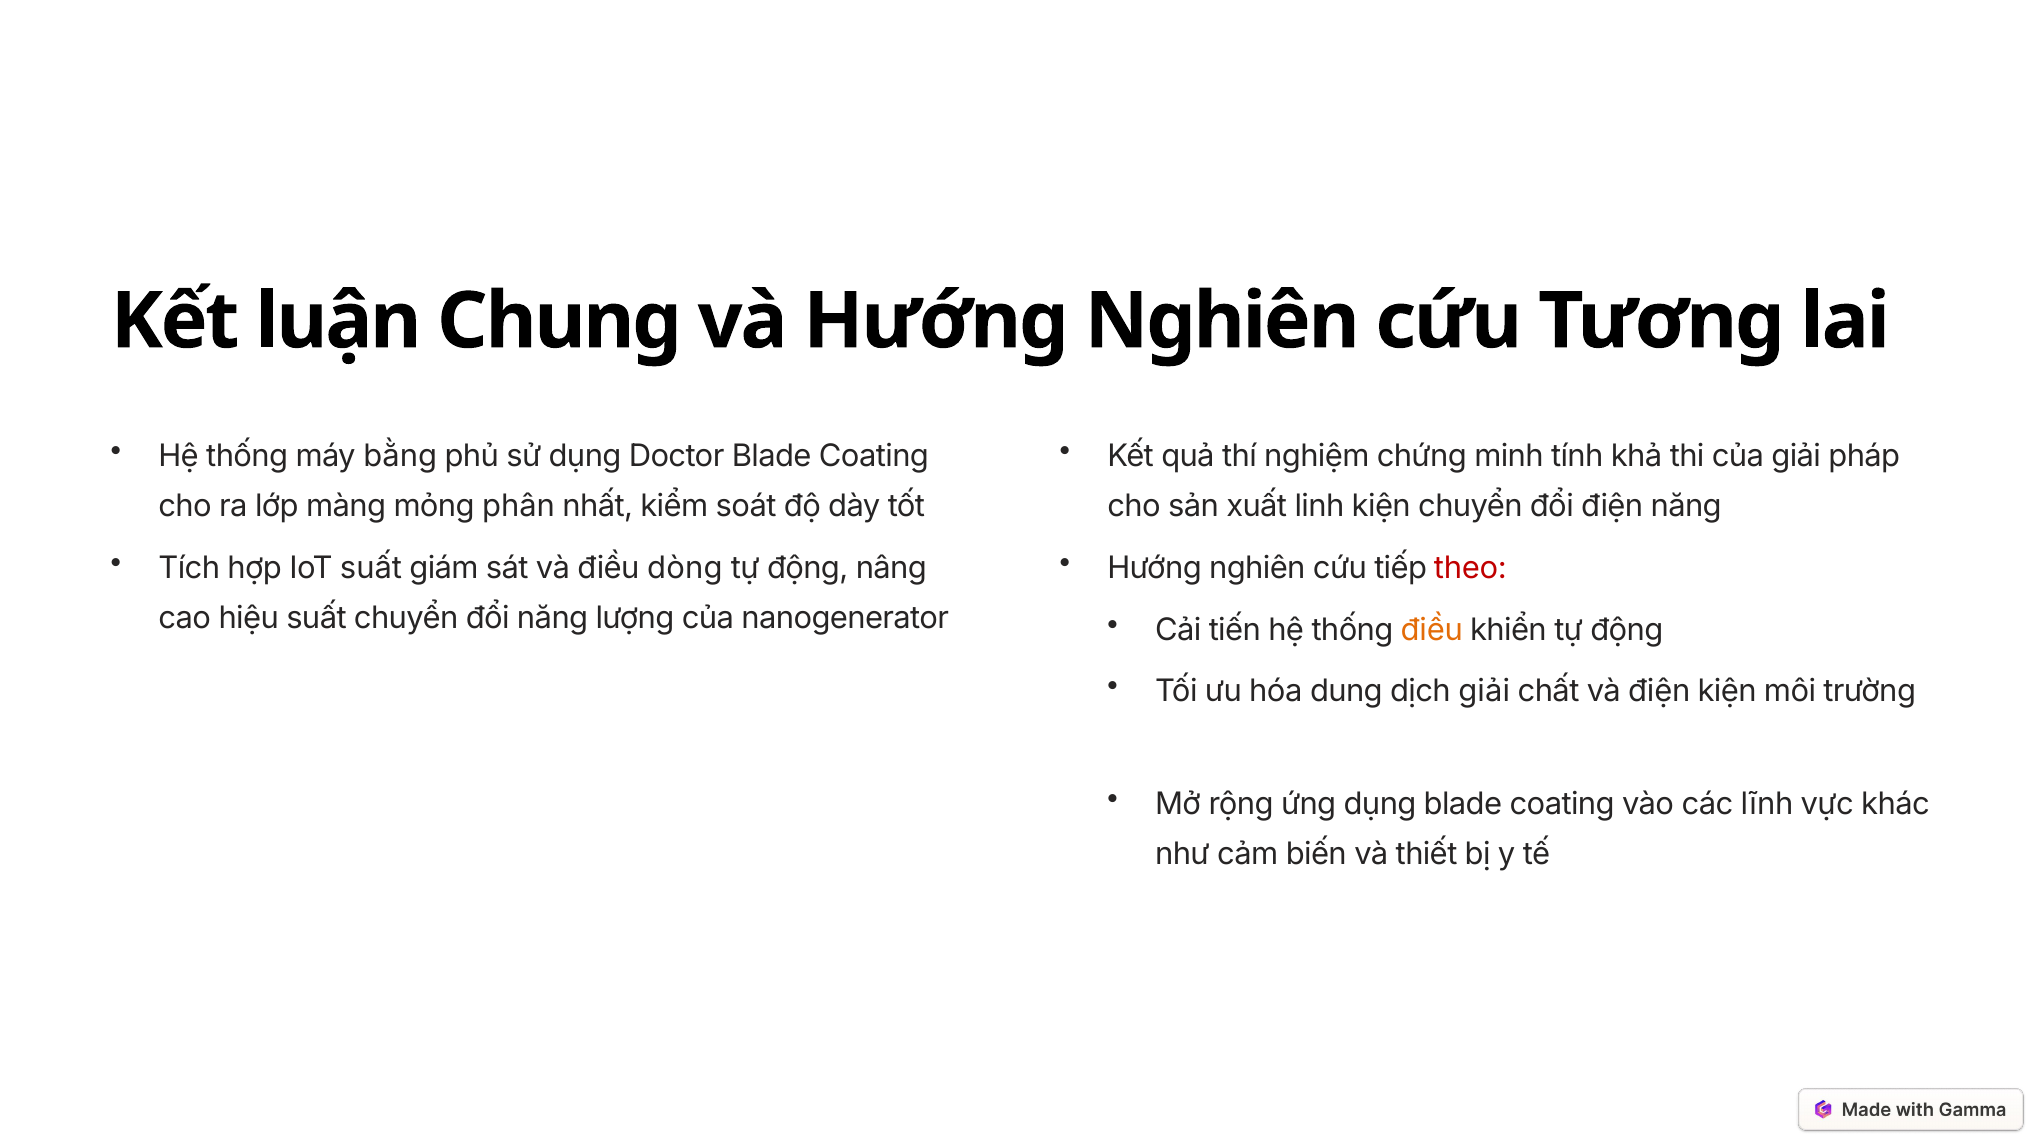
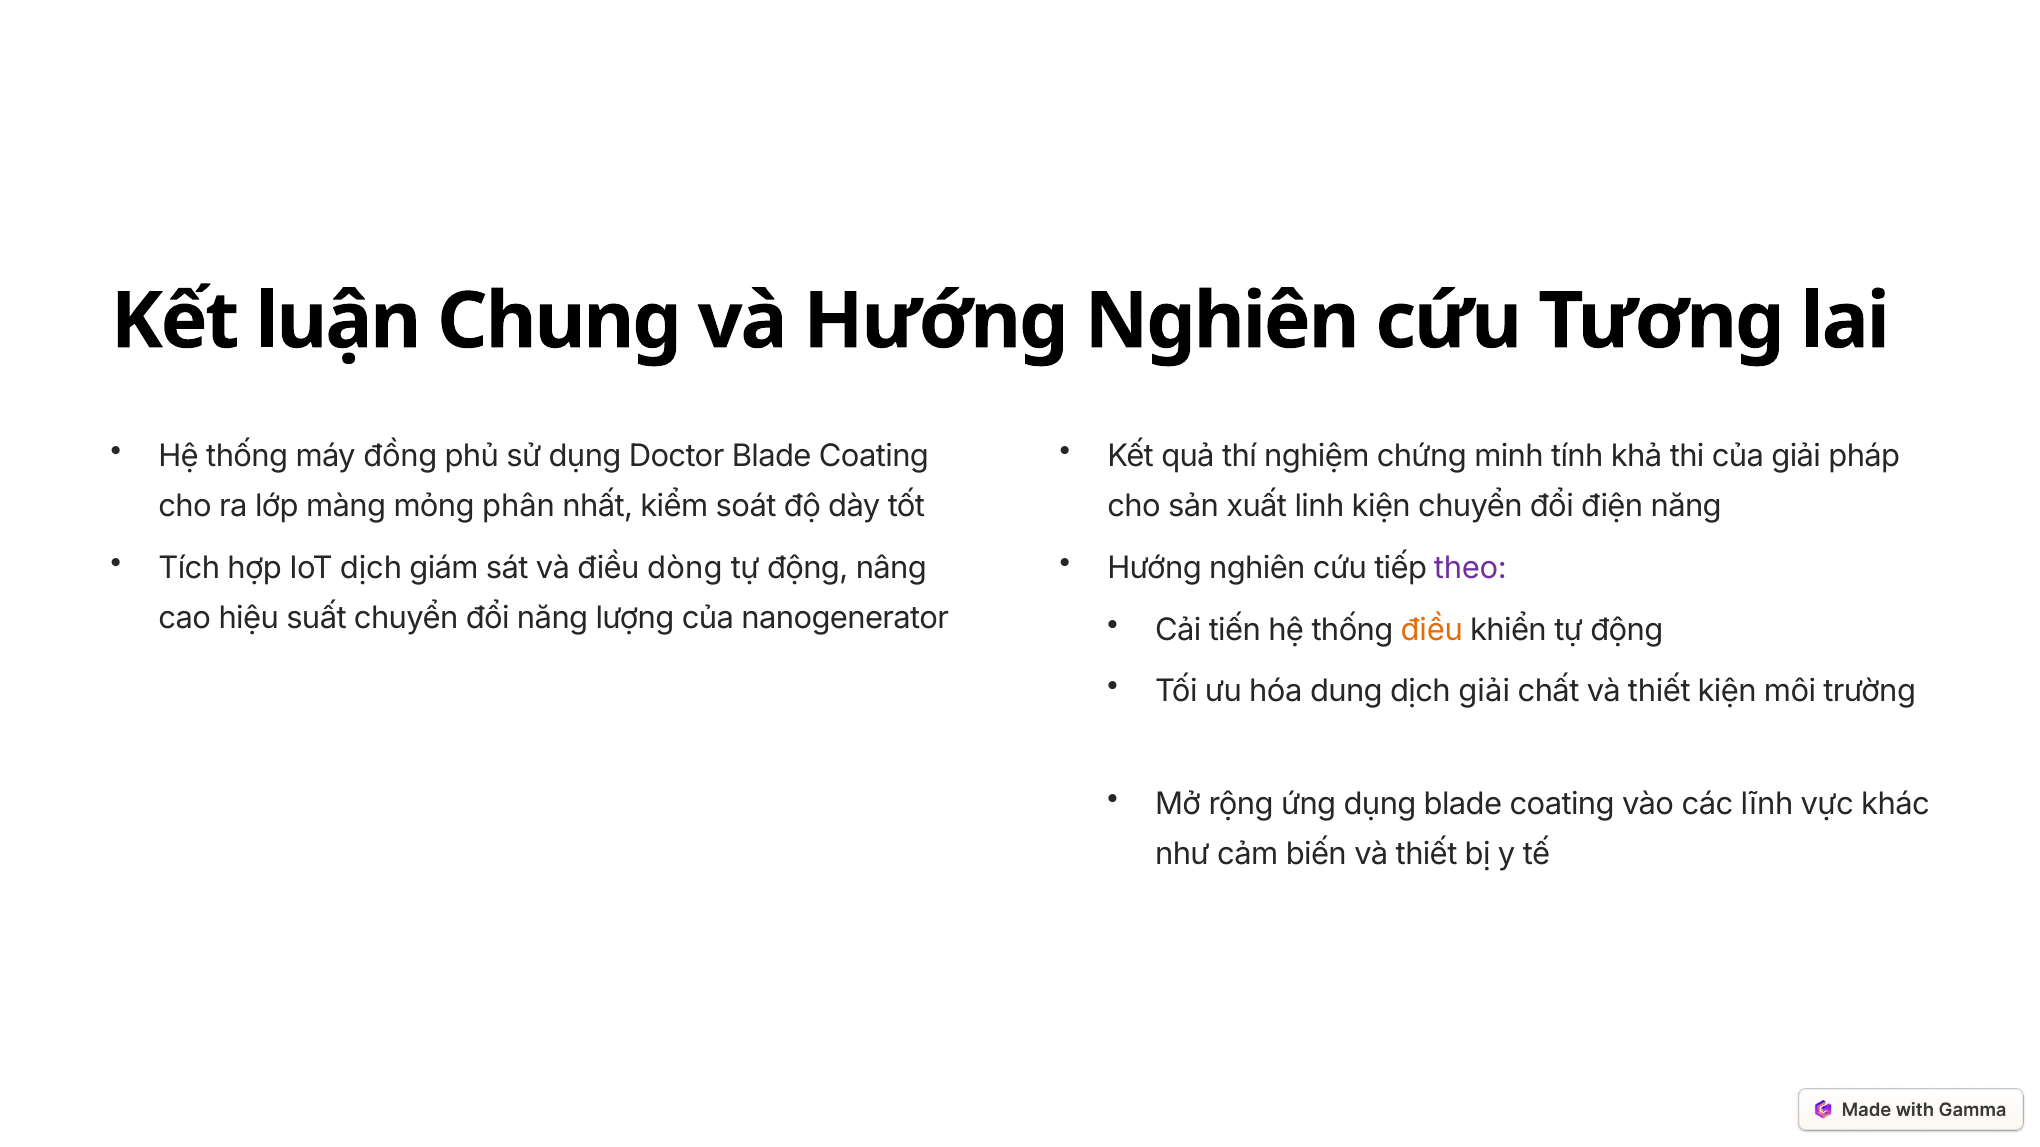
bằng: bằng -> đồng
IoT suất: suất -> dịch
theo colour: red -> purple
chất và điện: điện -> thiết
